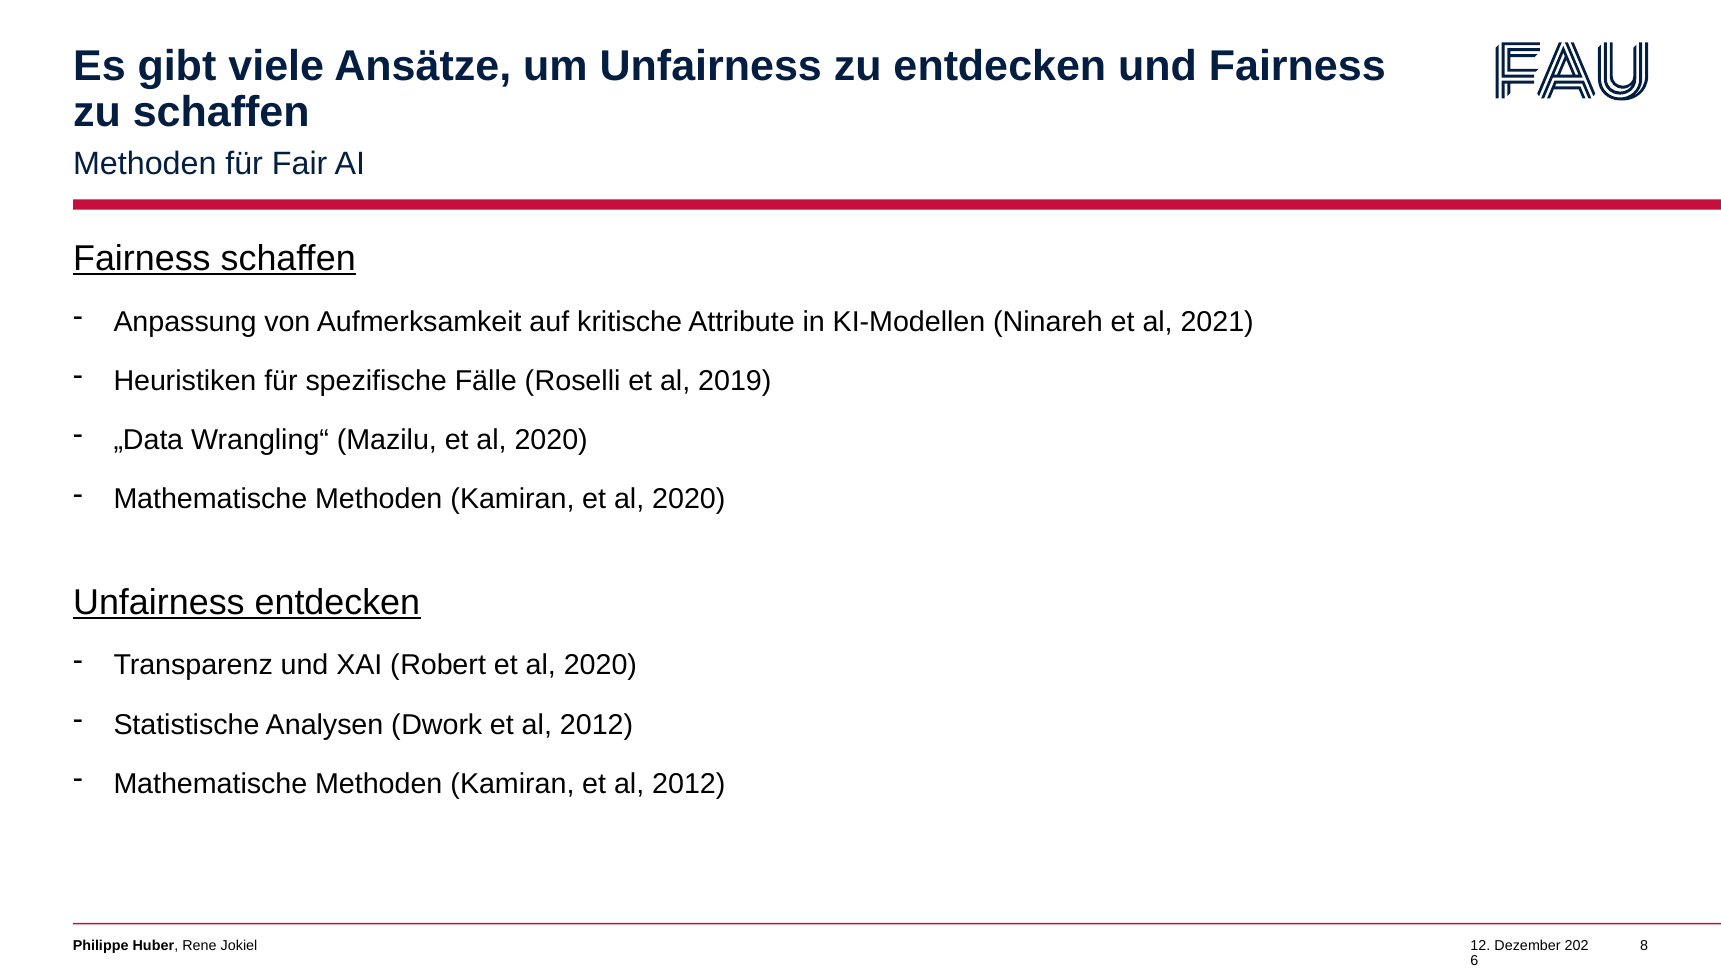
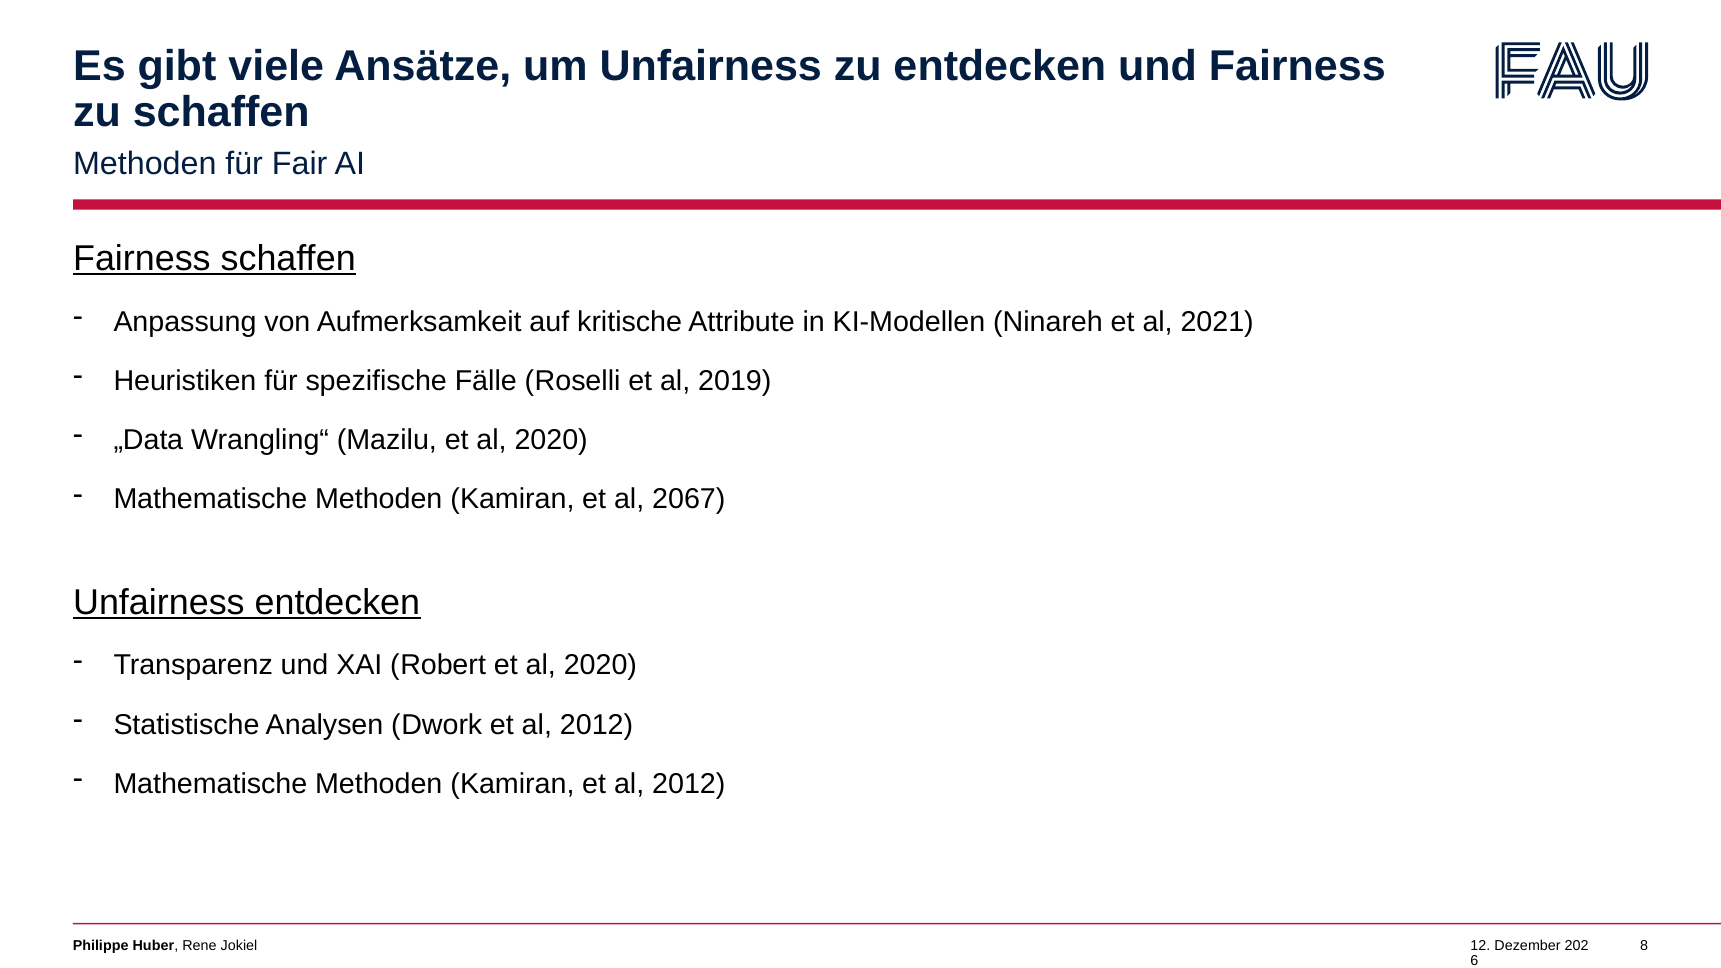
Kamiran et al 2020: 2020 -> 2067
